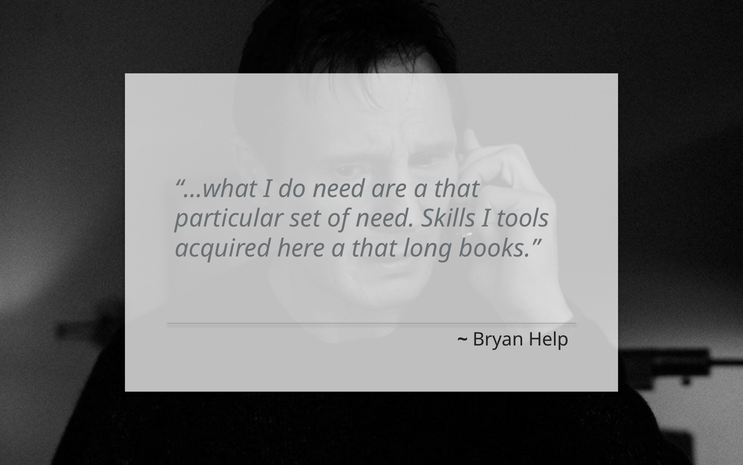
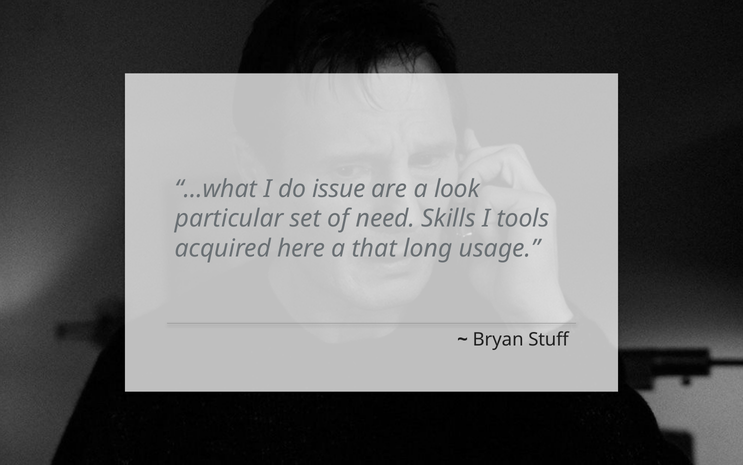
do need: need -> issue
are a that: that -> look
books: books -> usage
Help: Help -> Stuff
